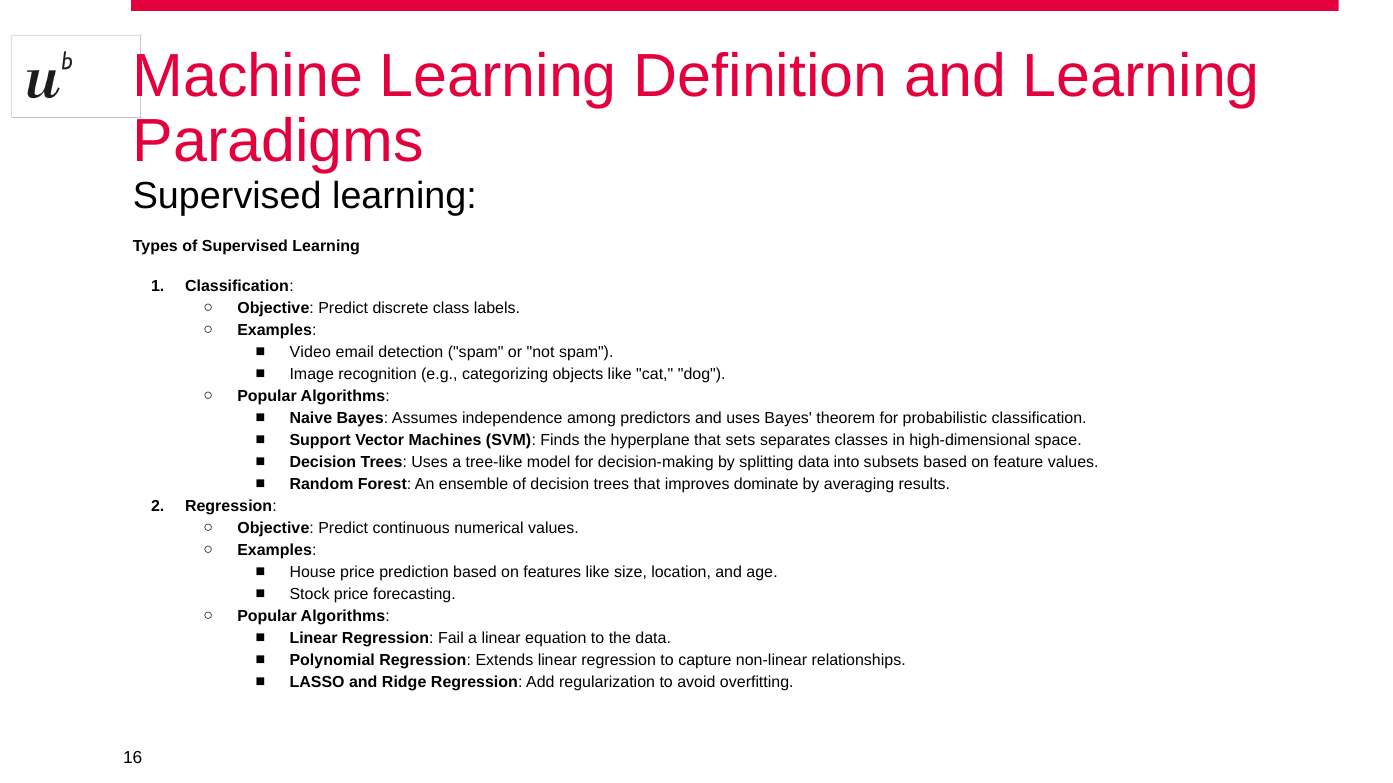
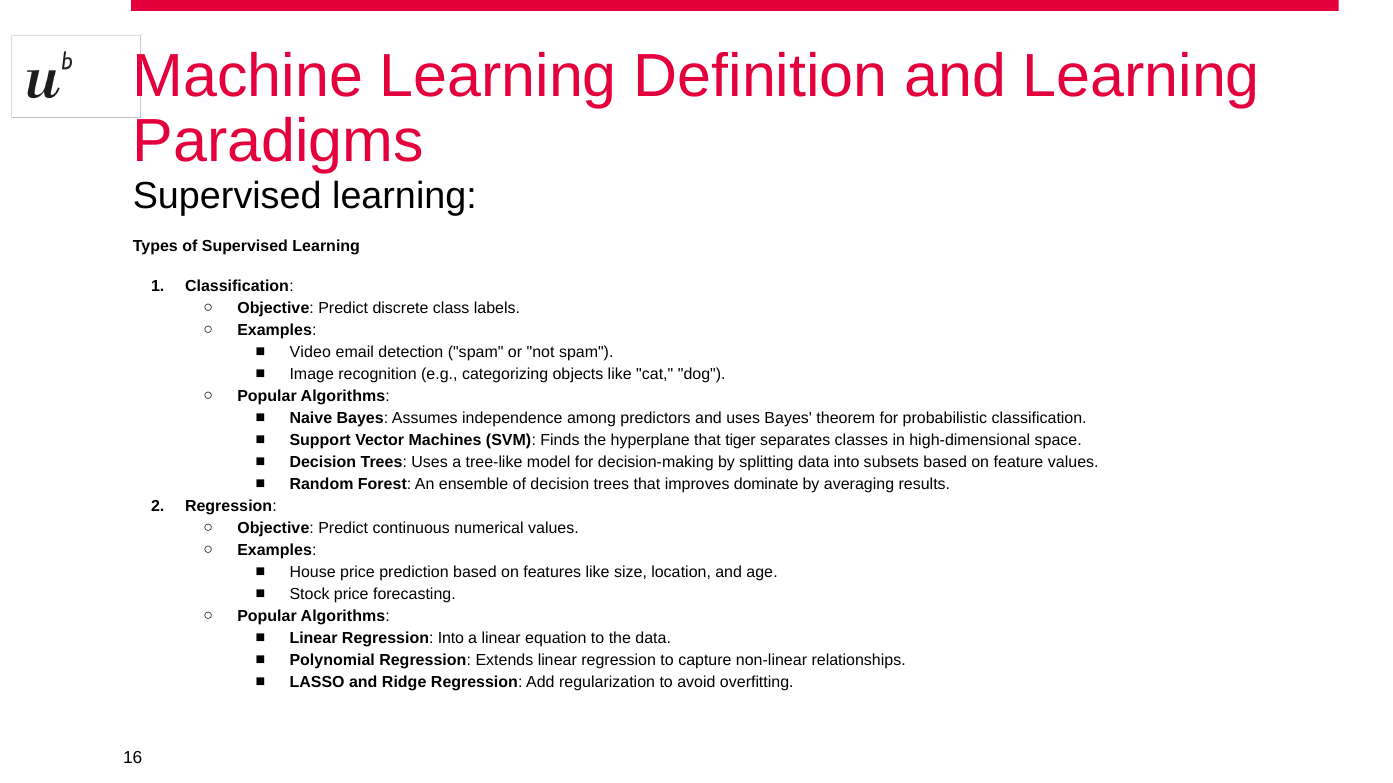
sets: sets -> tiger
Regression Fail: Fail -> Into
